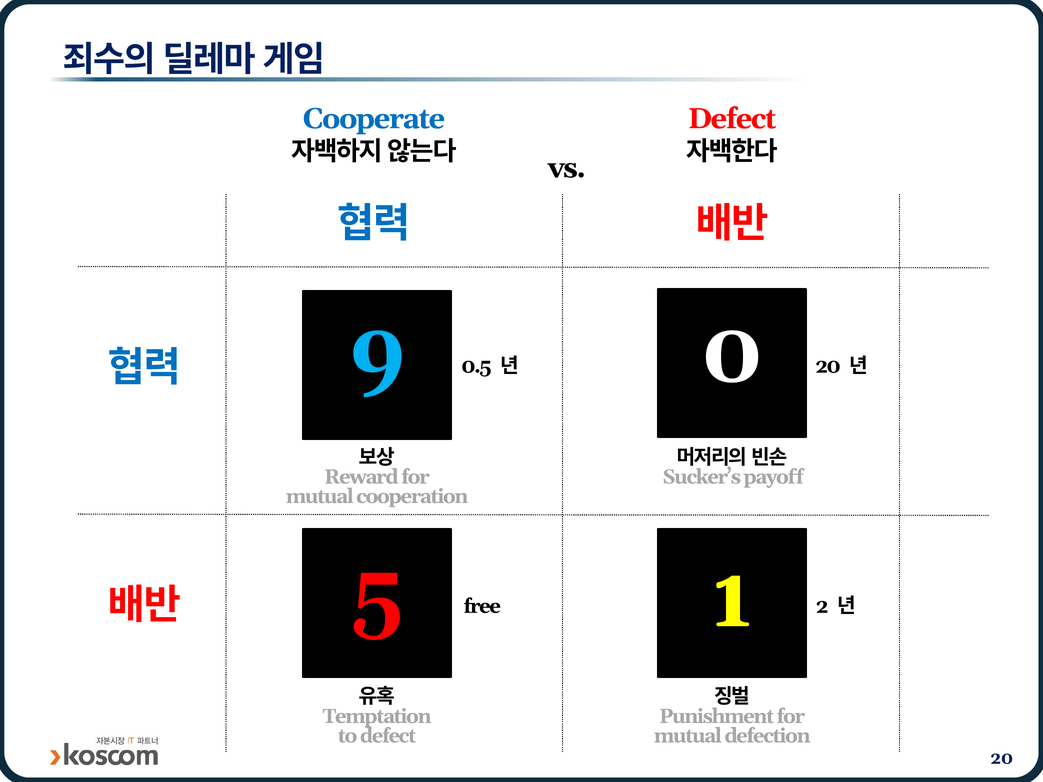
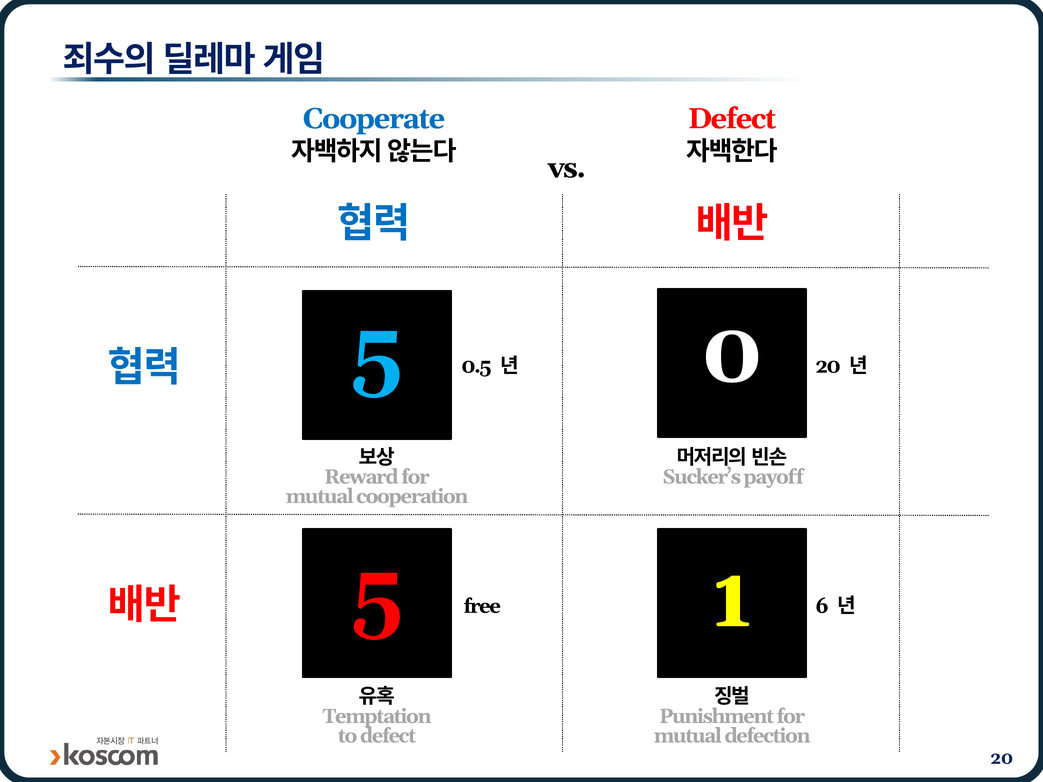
9 at (377, 353): 9 -> 5
2: 2 -> 6
